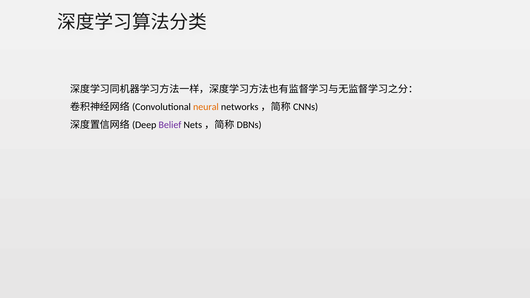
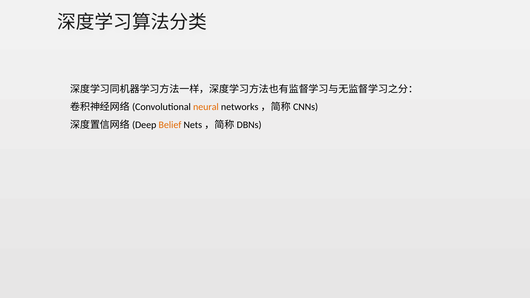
Belief colour: purple -> orange
